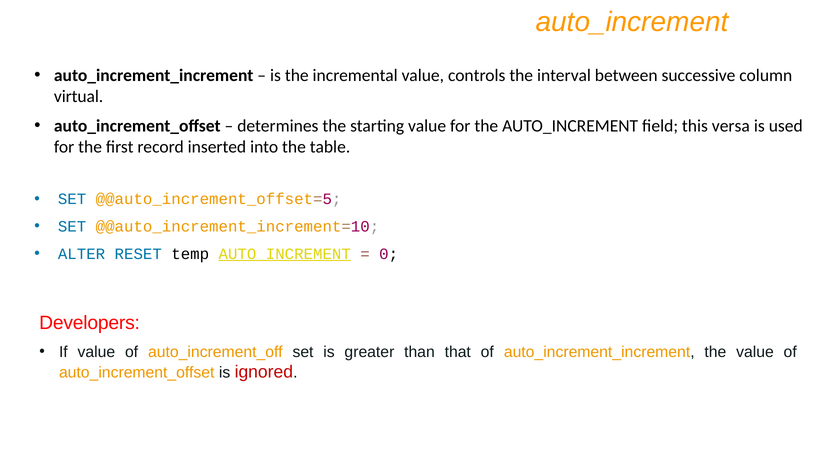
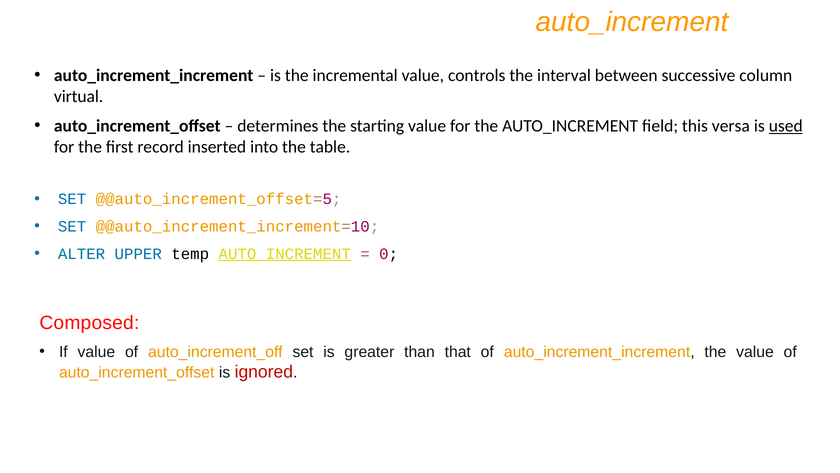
used underline: none -> present
RESET: RESET -> UPPER
Developers: Developers -> Composed
